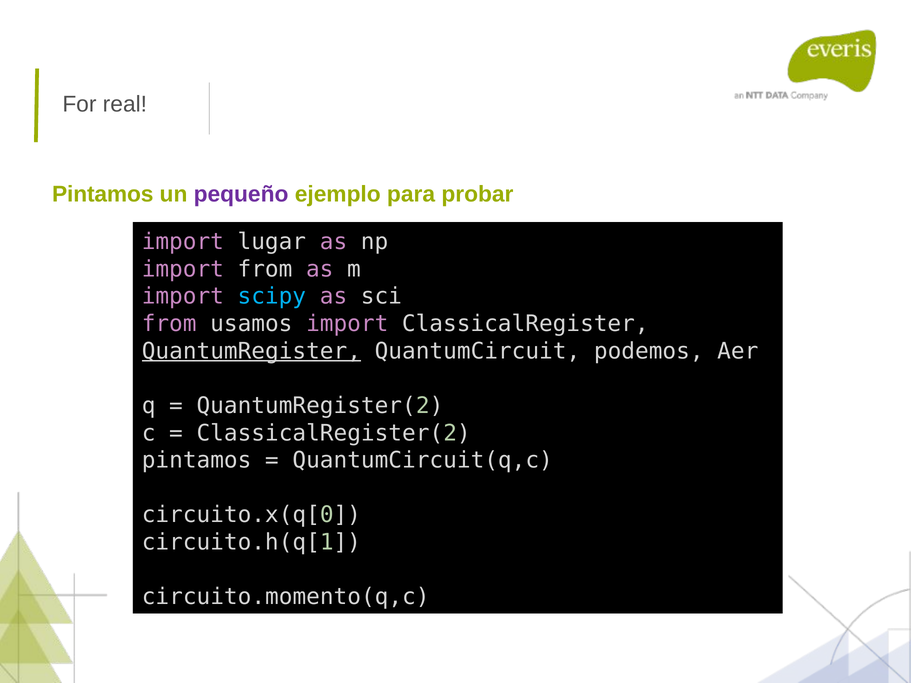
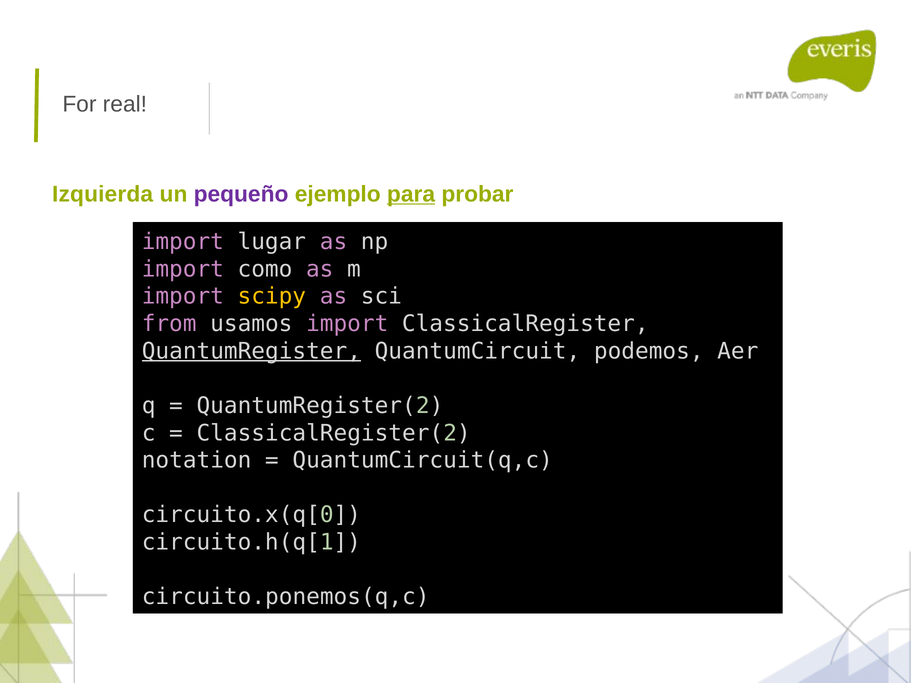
Pintamos at (103, 194): Pintamos -> Izquierda
para underline: none -> present
import from: from -> como
scipy colour: light blue -> yellow
pintamos at (197, 461): pintamos -> notation
circuito.momento(q,c: circuito.momento(q,c -> circuito.ponemos(q,c
